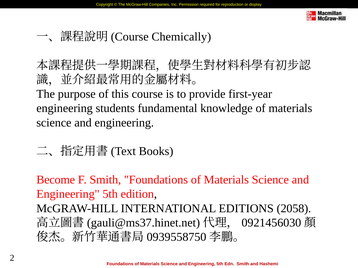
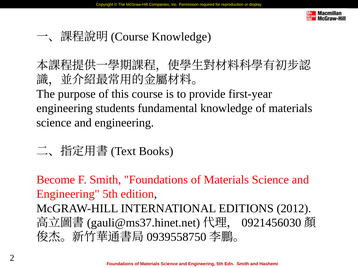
Chemically at (181, 37): Chemically -> Knowledge
2058: 2058 -> 2012
